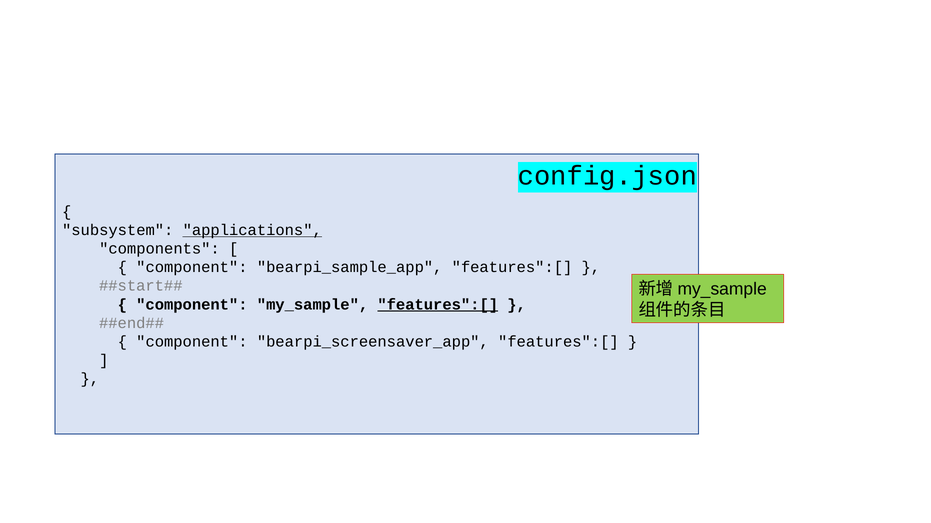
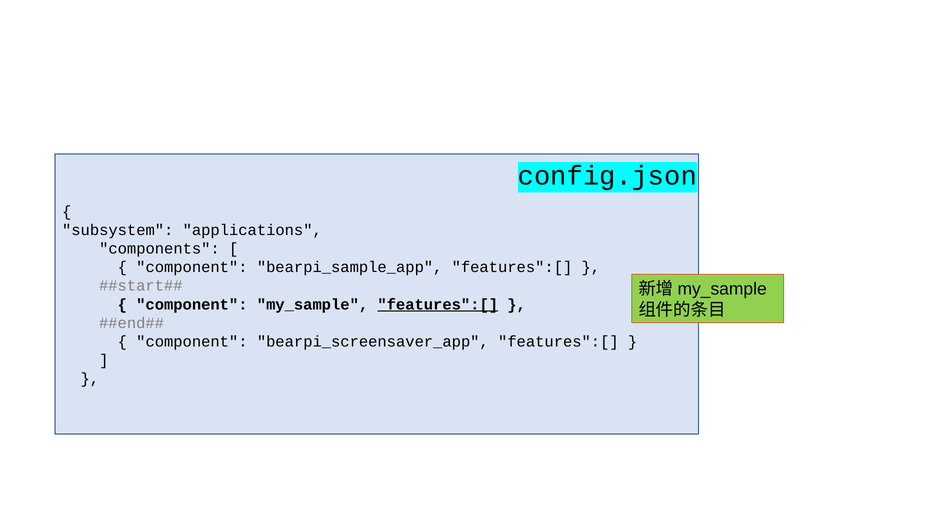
applications underline: present -> none
